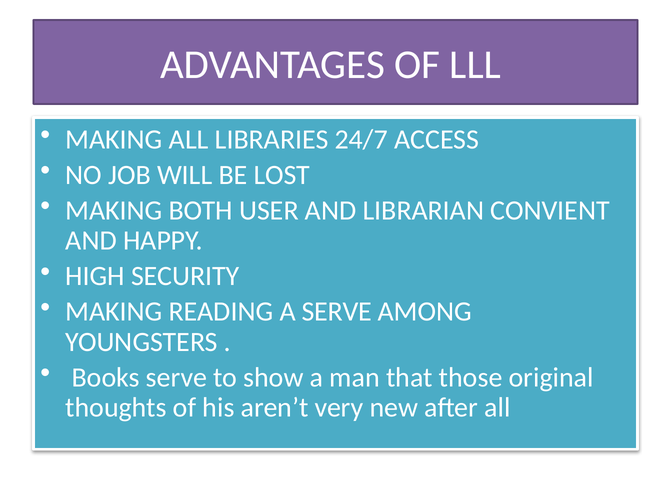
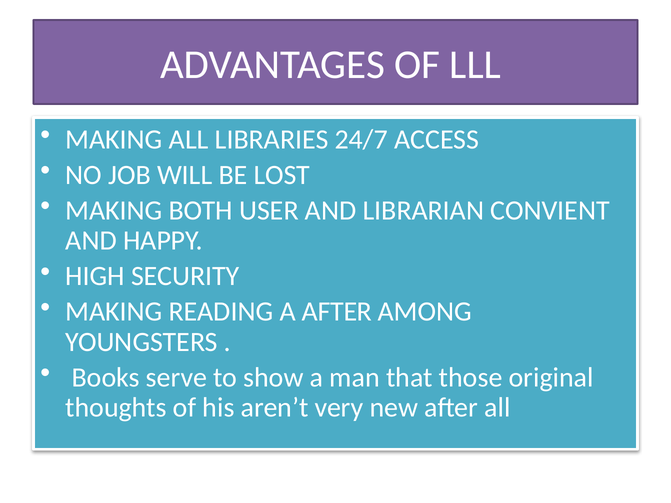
A SERVE: SERVE -> AFTER
